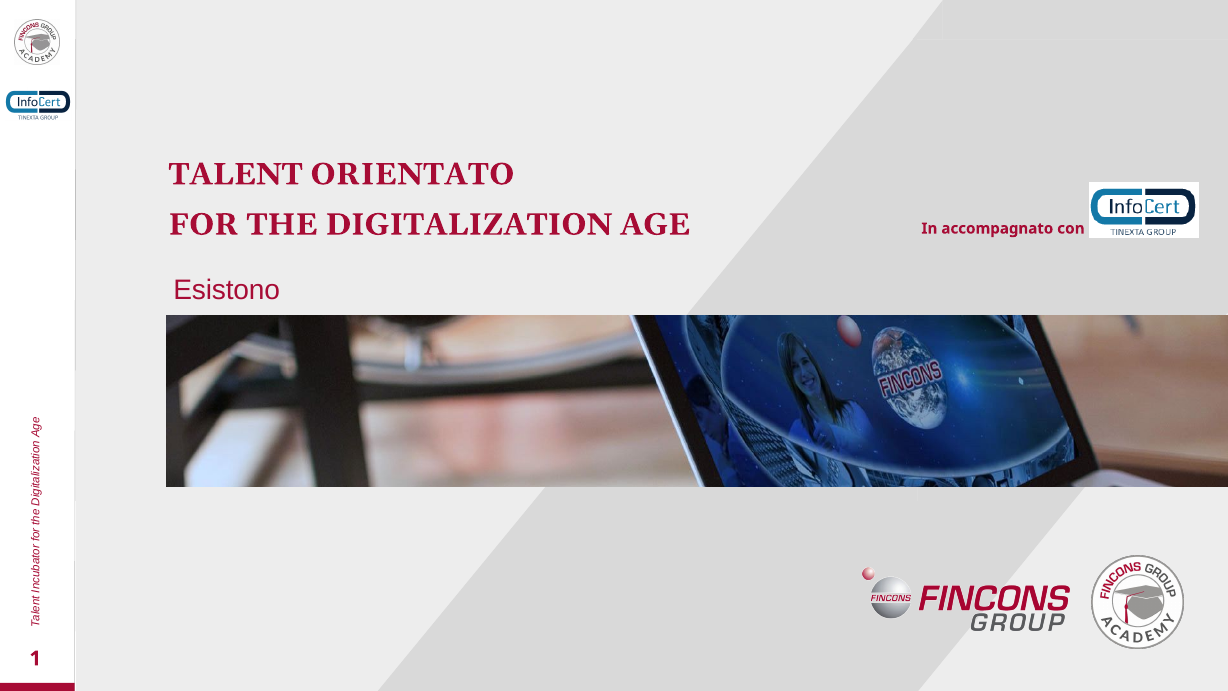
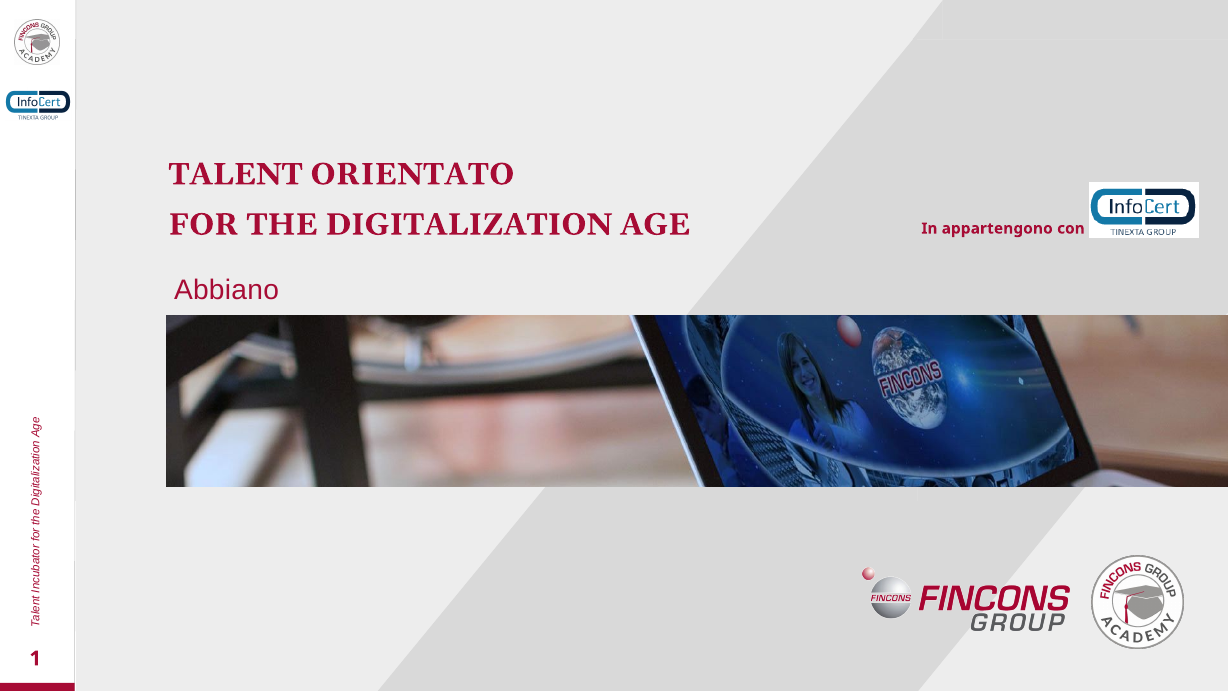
accompagnato: accompagnato -> appartengono
Esistono: Esistono -> Abbiano
